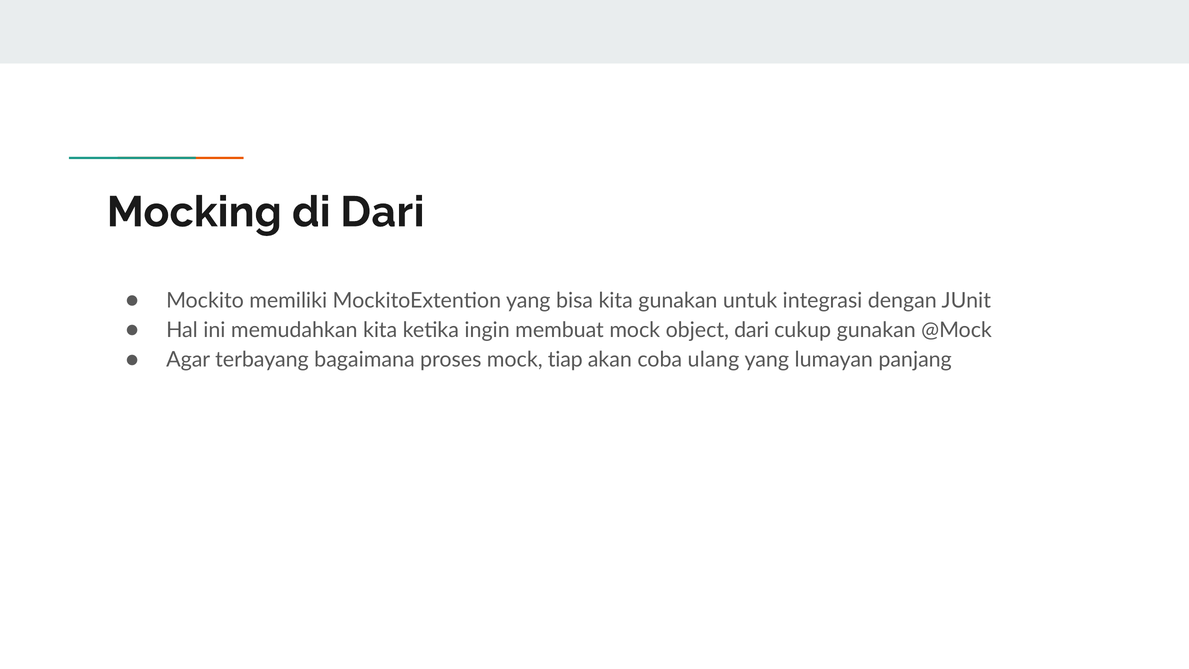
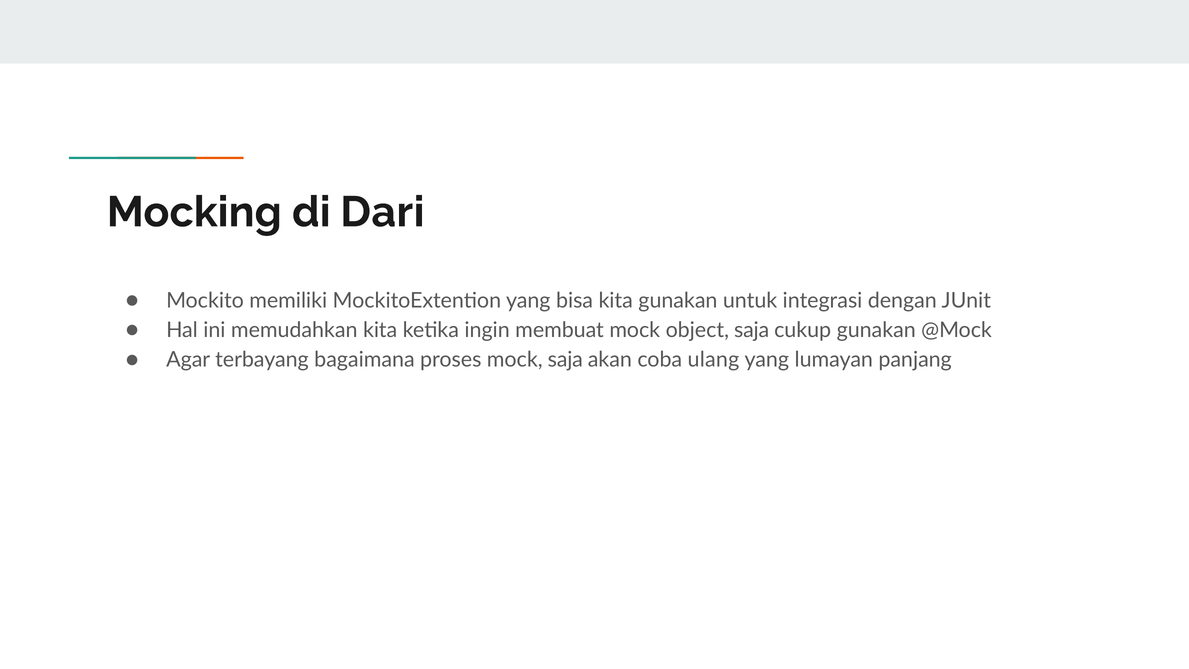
object dari: dari -> saja
mock tiap: tiap -> saja
